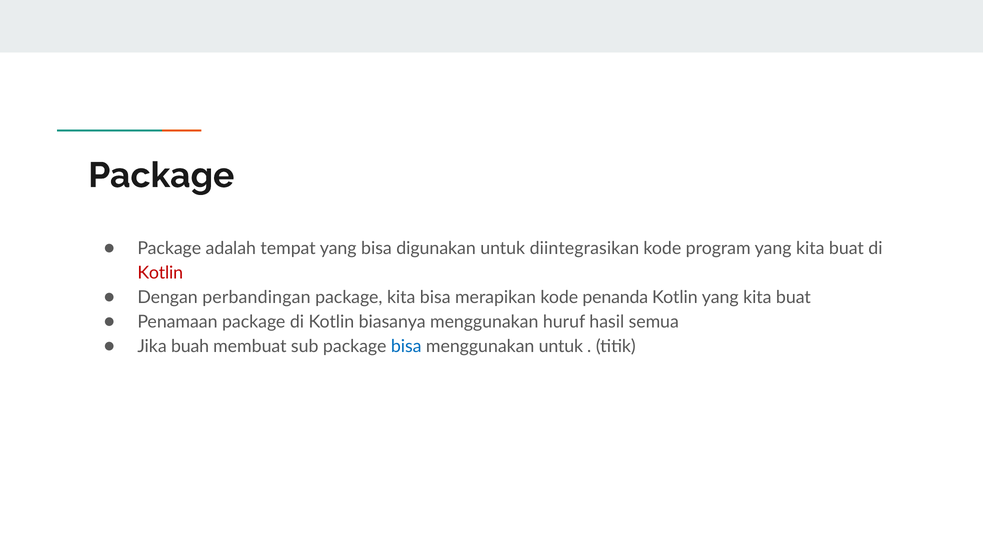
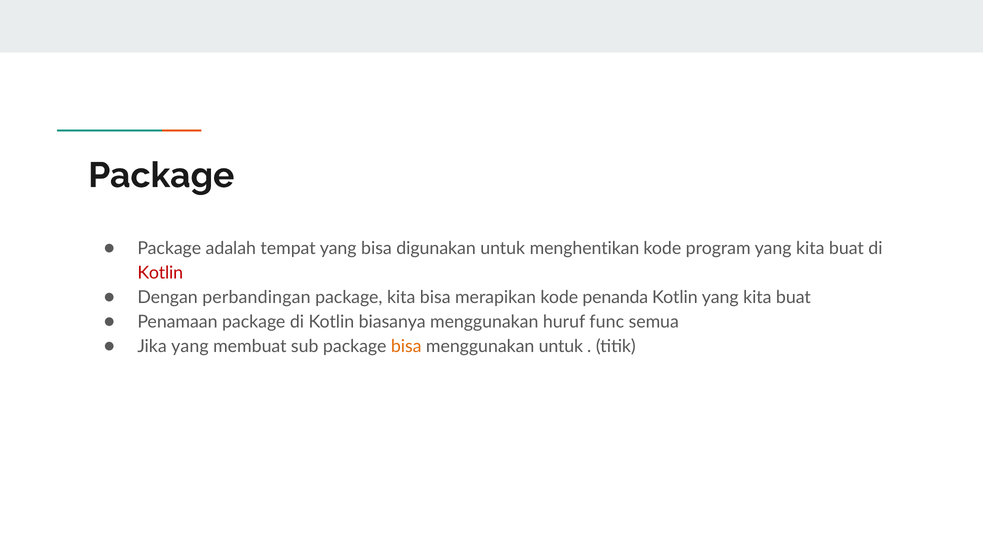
diintegrasikan: diintegrasikan -> menghentikan
hasil: hasil -> func
Jika buah: buah -> yang
bisa at (406, 346) colour: blue -> orange
